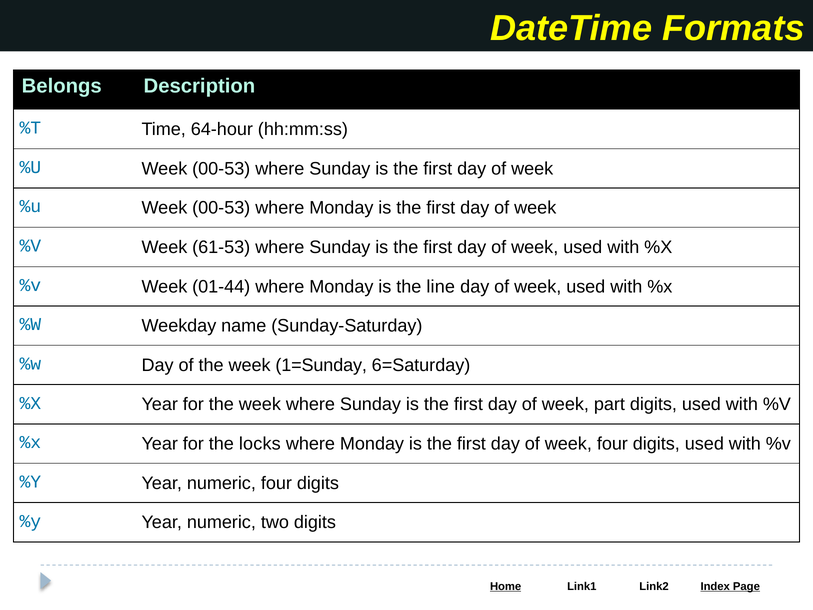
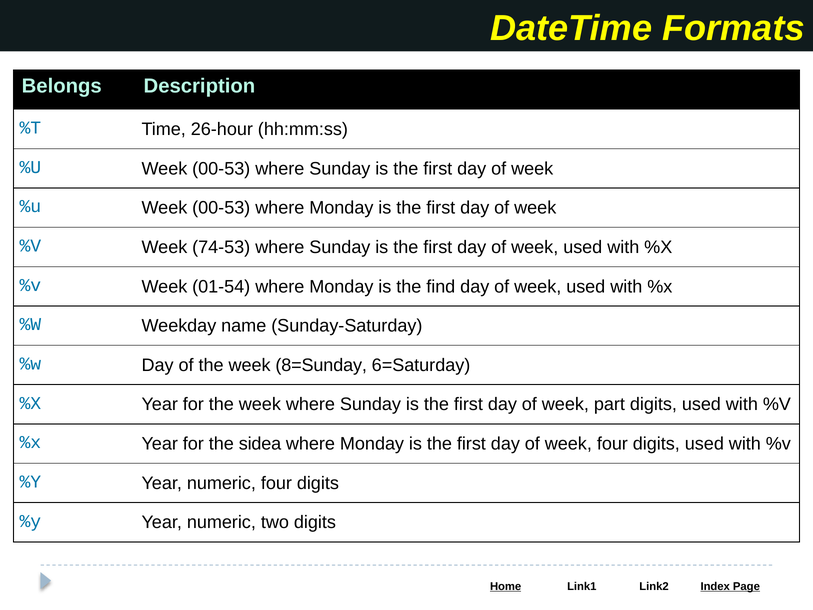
64-hour: 64-hour -> 26-hour
61-53: 61-53 -> 74-53
01-44: 01-44 -> 01-54
line: line -> find
1=Sunday: 1=Sunday -> 8=Sunday
locks: locks -> sidea
